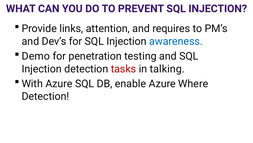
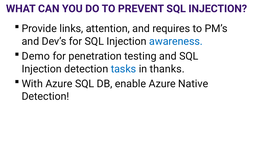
tasks colour: red -> blue
talking: talking -> thanks
Where: Where -> Native
